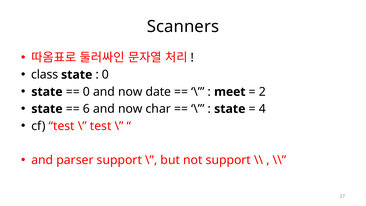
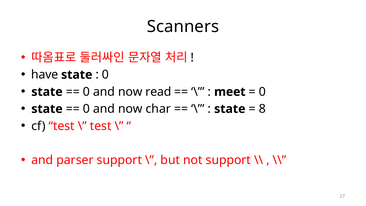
class: class -> have
date: date -> read
2 at (262, 92): 2 -> 0
6 at (86, 109): 6 -> 0
4: 4 -> 8
